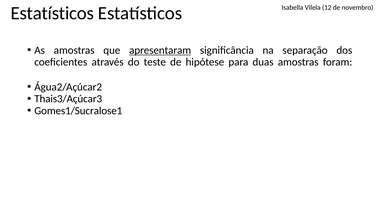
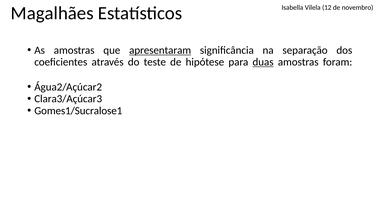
Estatísticos at (52, 13): Estatísticos -> Magalhães
duas underline: none -> present
Thais3/Açúcar3: Thais3/Açúcar3 -> Clara3/Açúcar3
